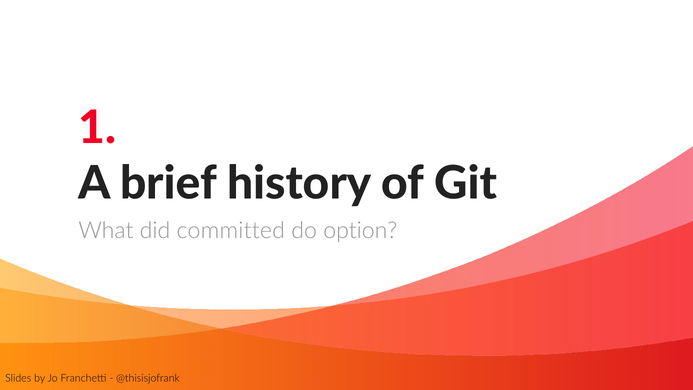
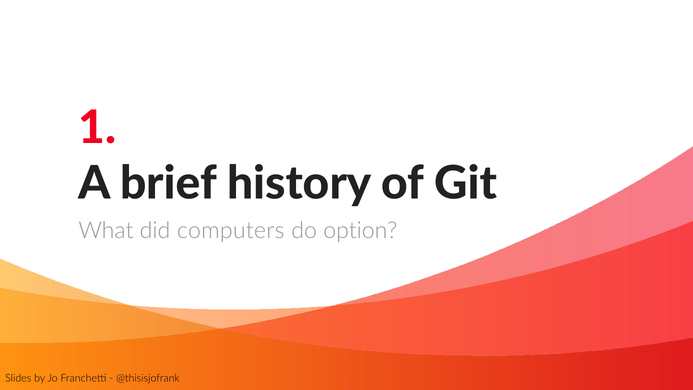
committed: committed -> computers
